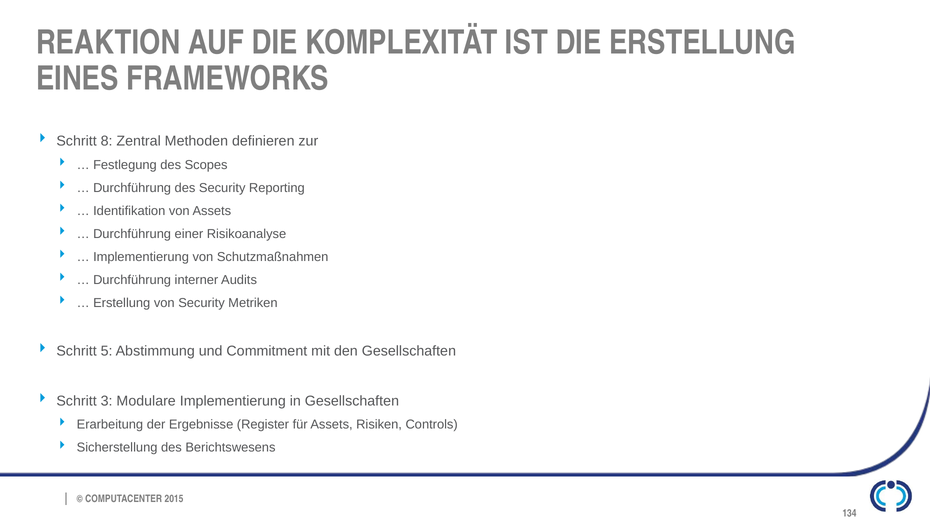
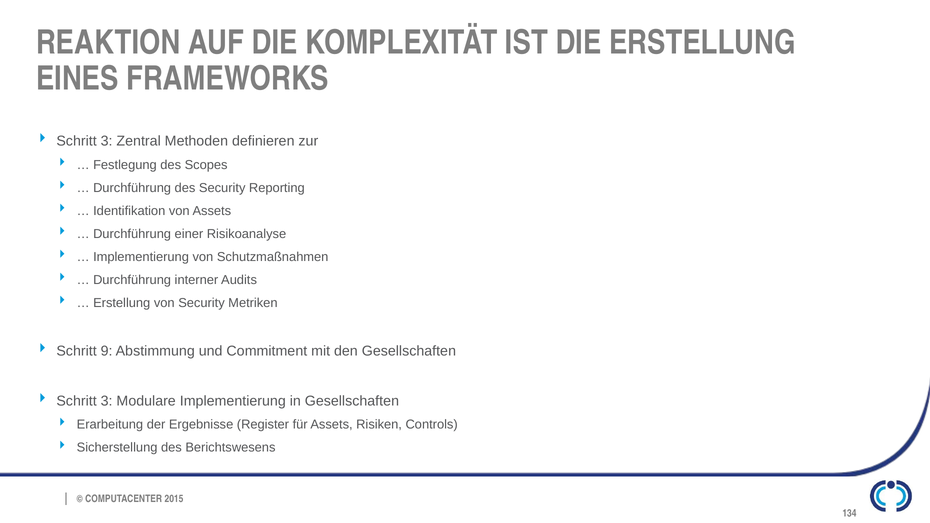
8 at (107, 141): 8 -> 3
5: 5 -> 9
